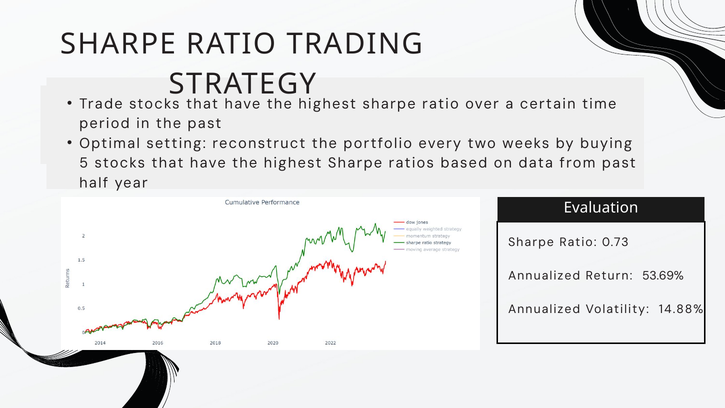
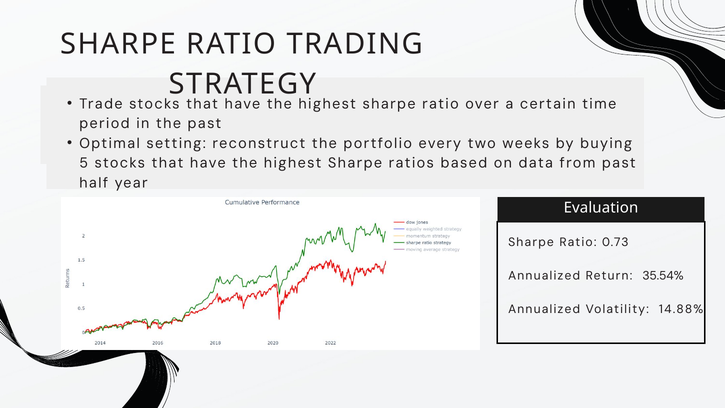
53.69%: 53.69% -> 35.54%
